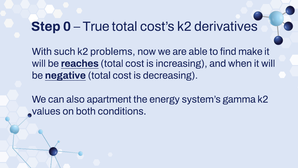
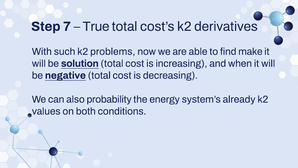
0: 0 -> 7
reaches: reaches -> solution
apartment: apartment -> probability
gamma: gamma -> already
